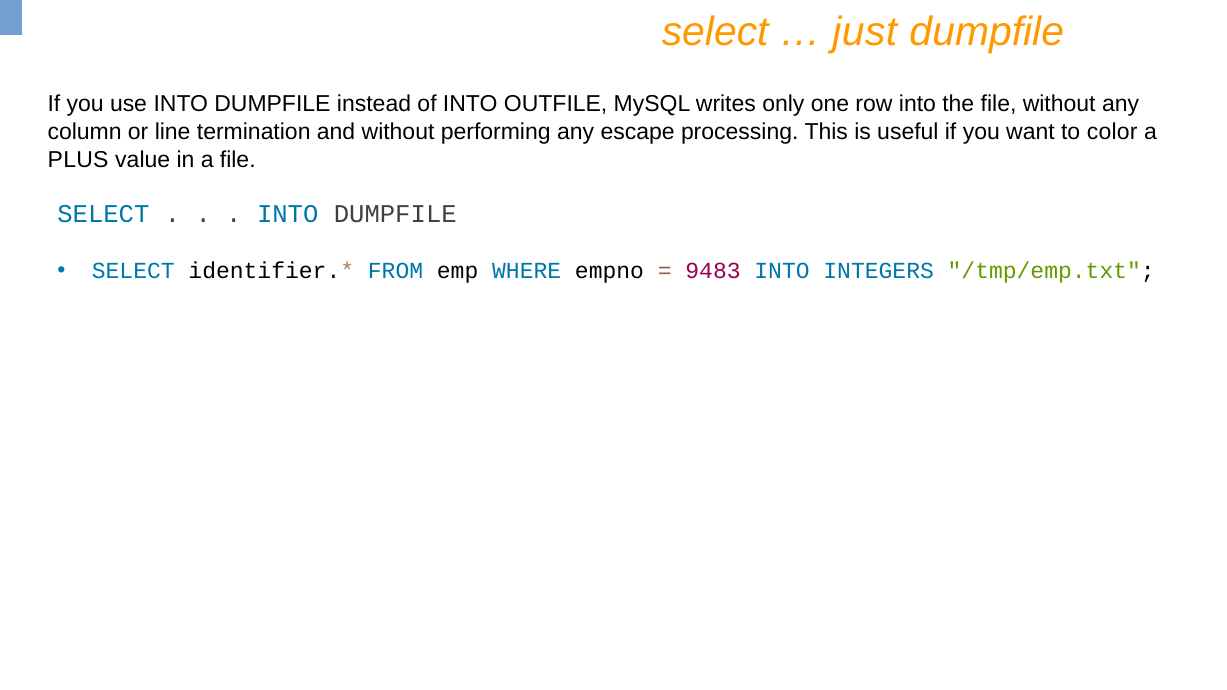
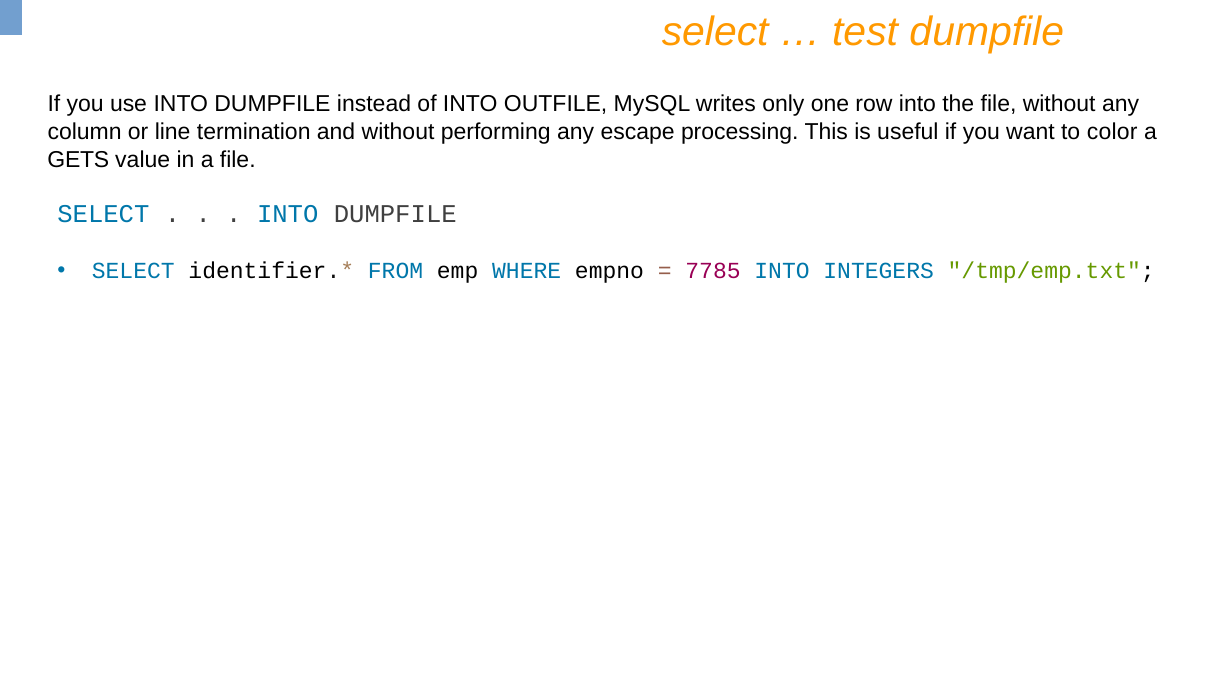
just: just -> test
PLUS: PLUS -> GETS
9483: 9483 -> 7785
